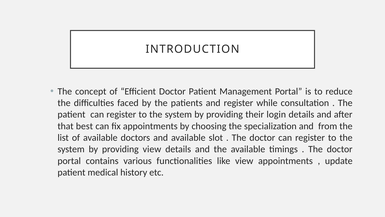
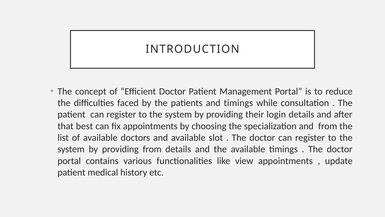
and register: register -> timings
providing view: view -> from
